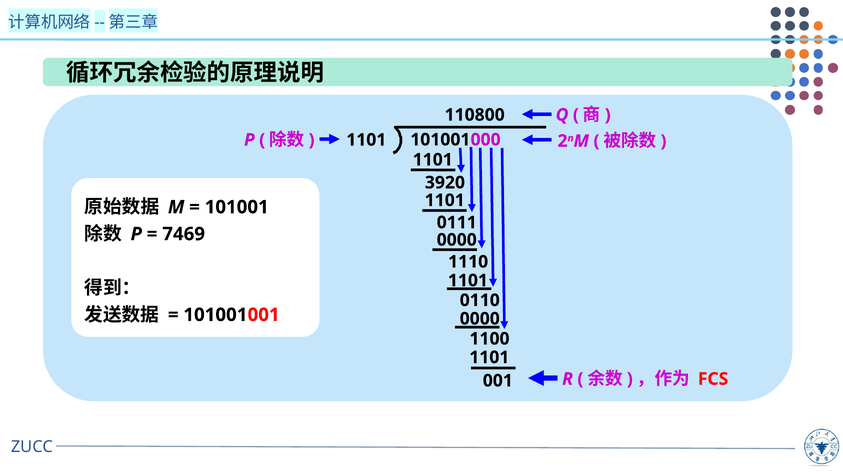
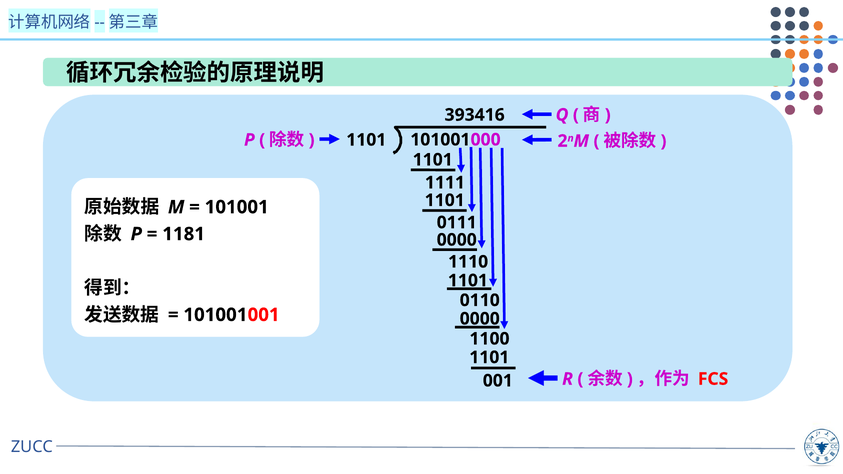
110800: 110800 -> 393416
3920: 3920 -> 1111
7469: 7469 -> 1181
